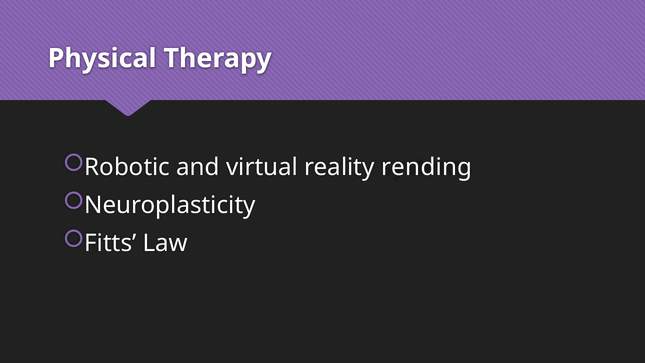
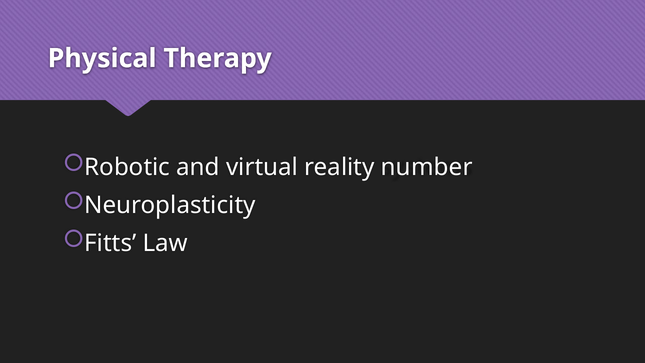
rending: rending -> number
